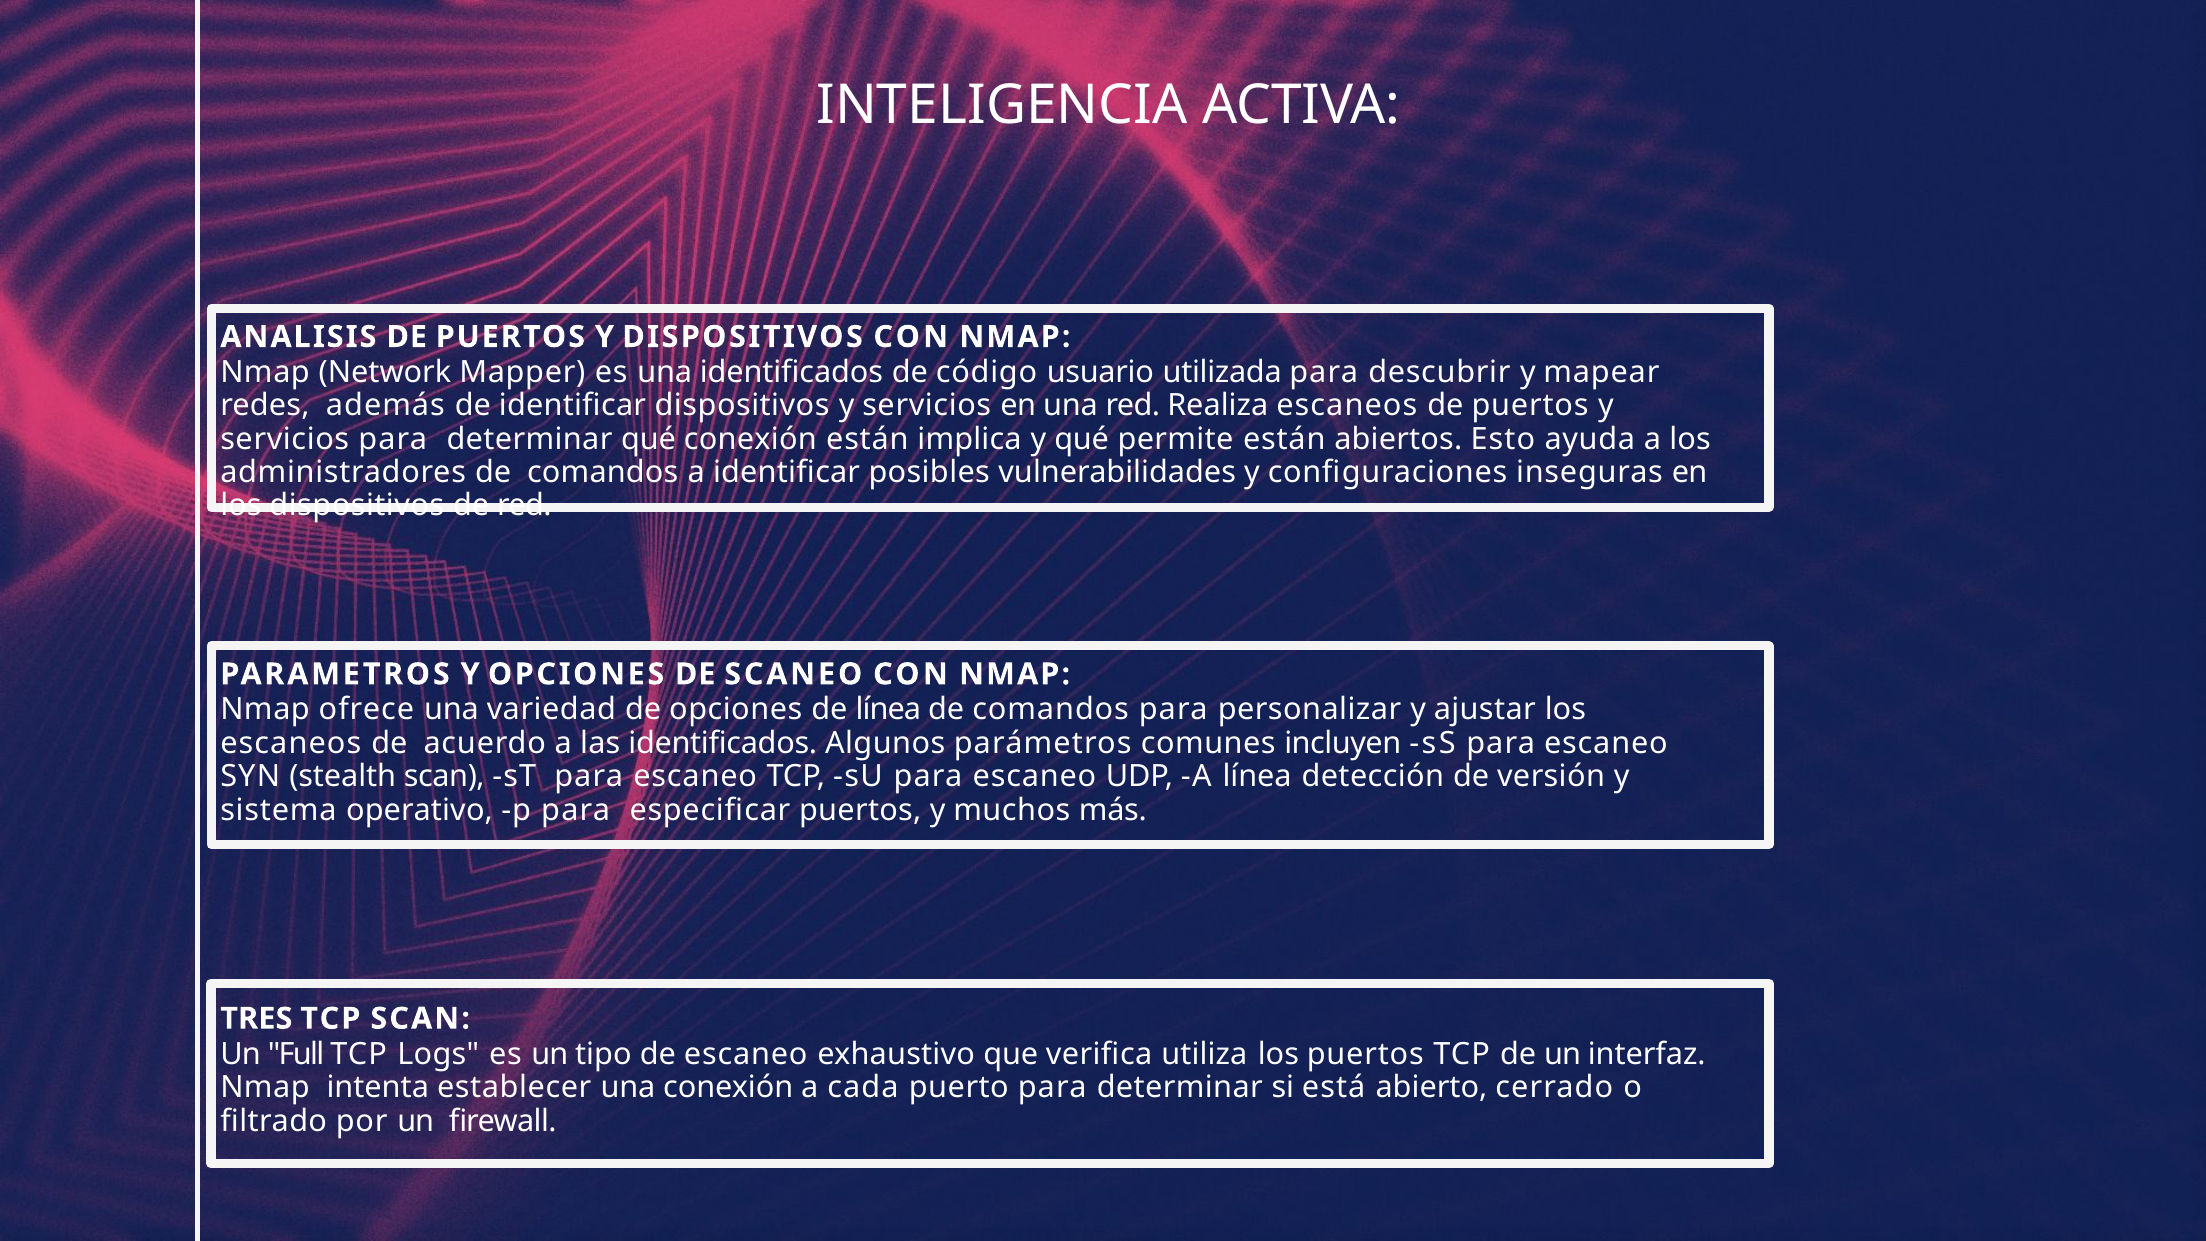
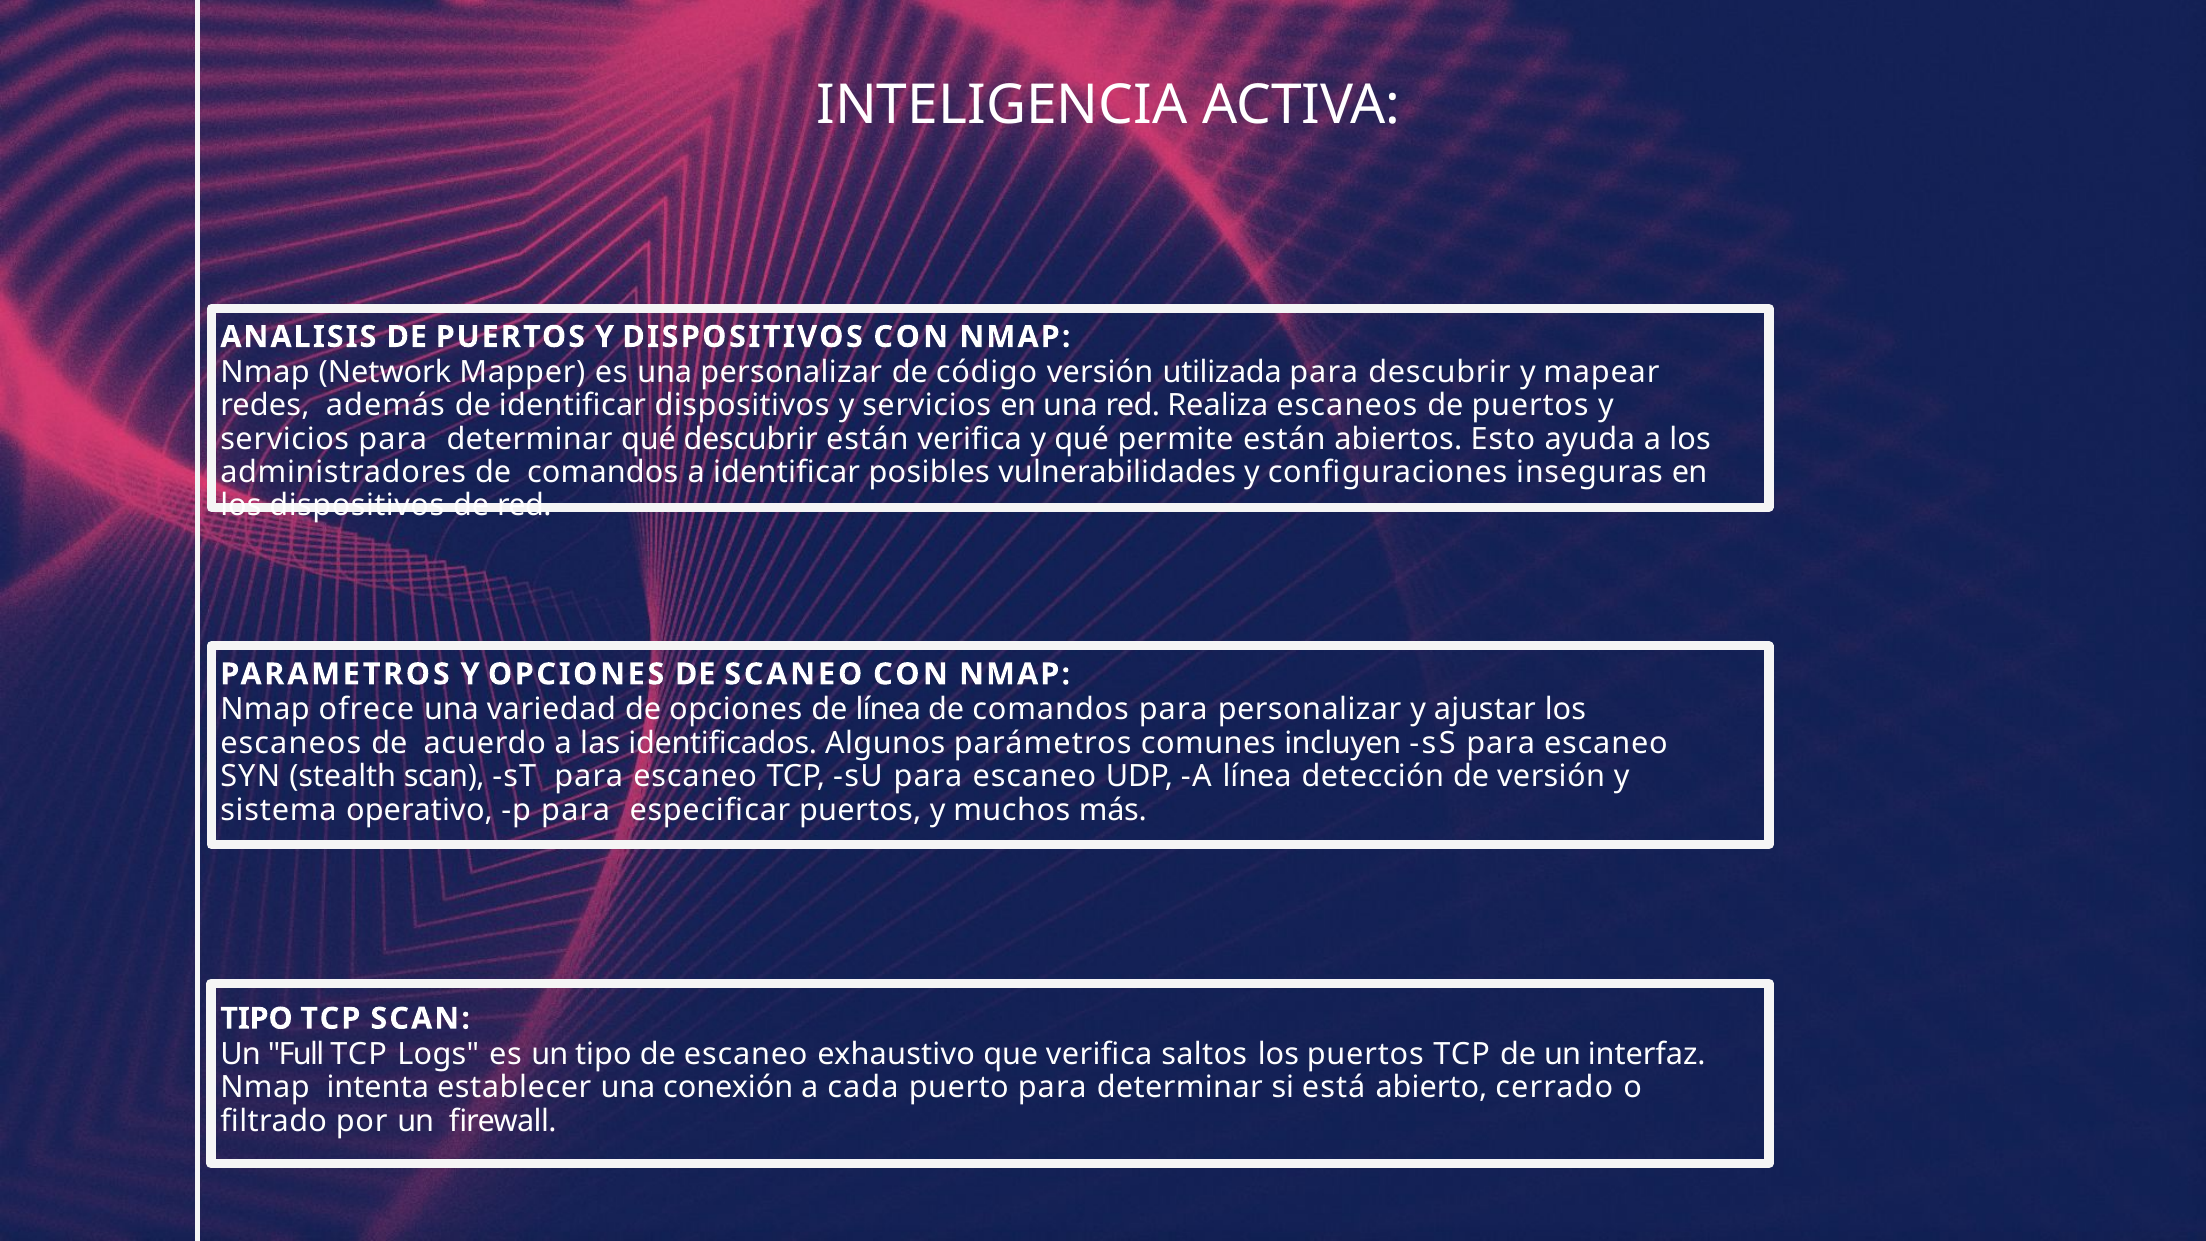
una identificados: identificados -> personalizar
código usuario: usuario -> versión
qué conexión: conexión -> descubrir
están implica: implica -> verifica
TRES at (256, 1018): TRES -> TIPO
utiliza: utiliza -> saltos
